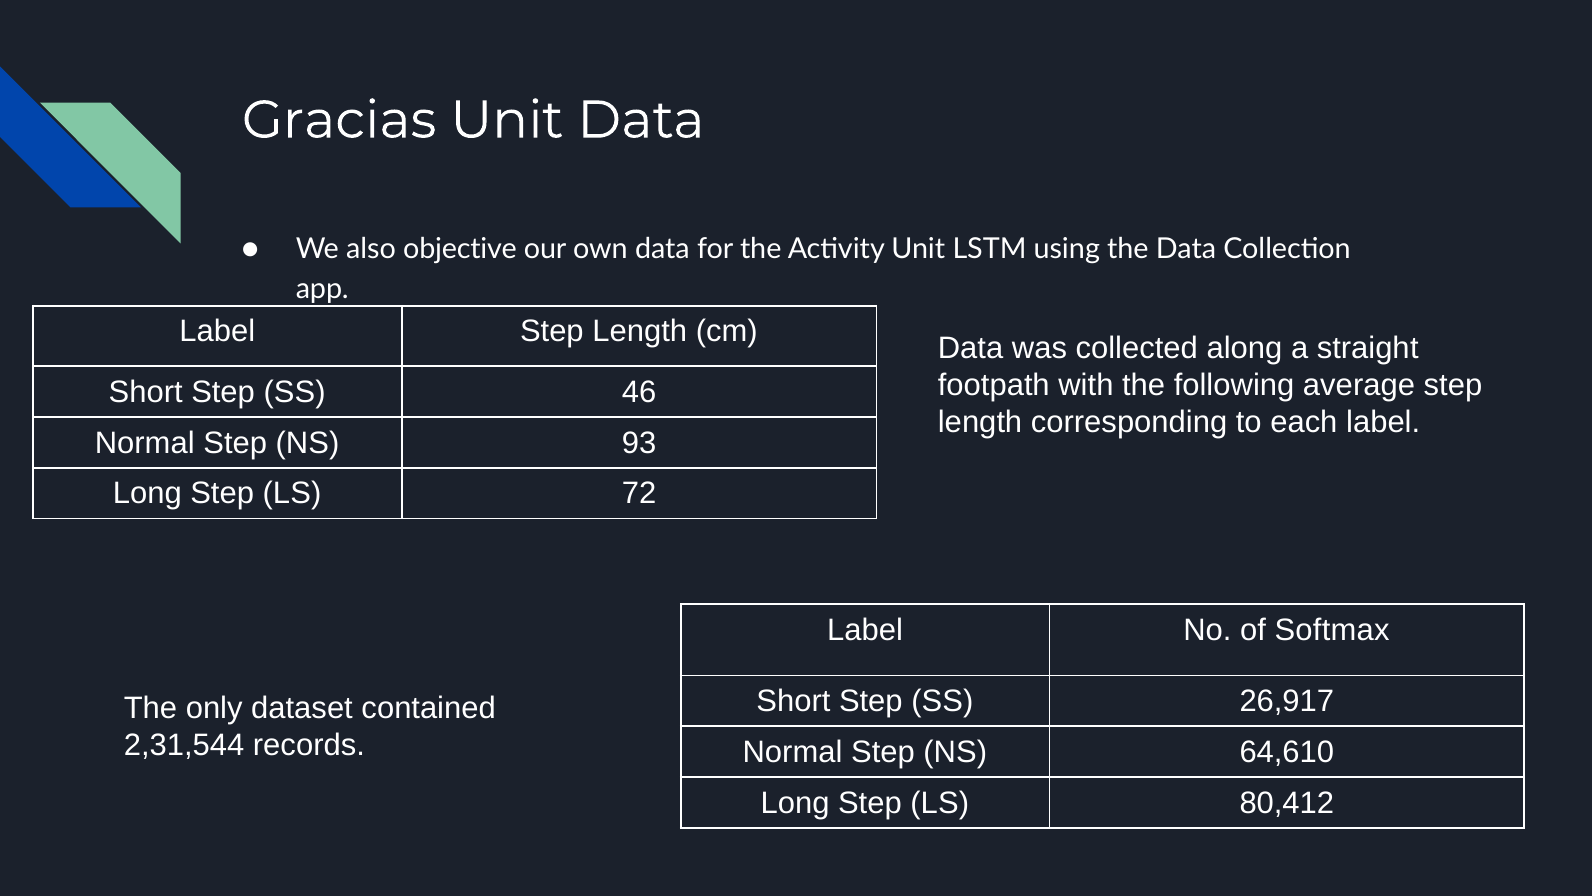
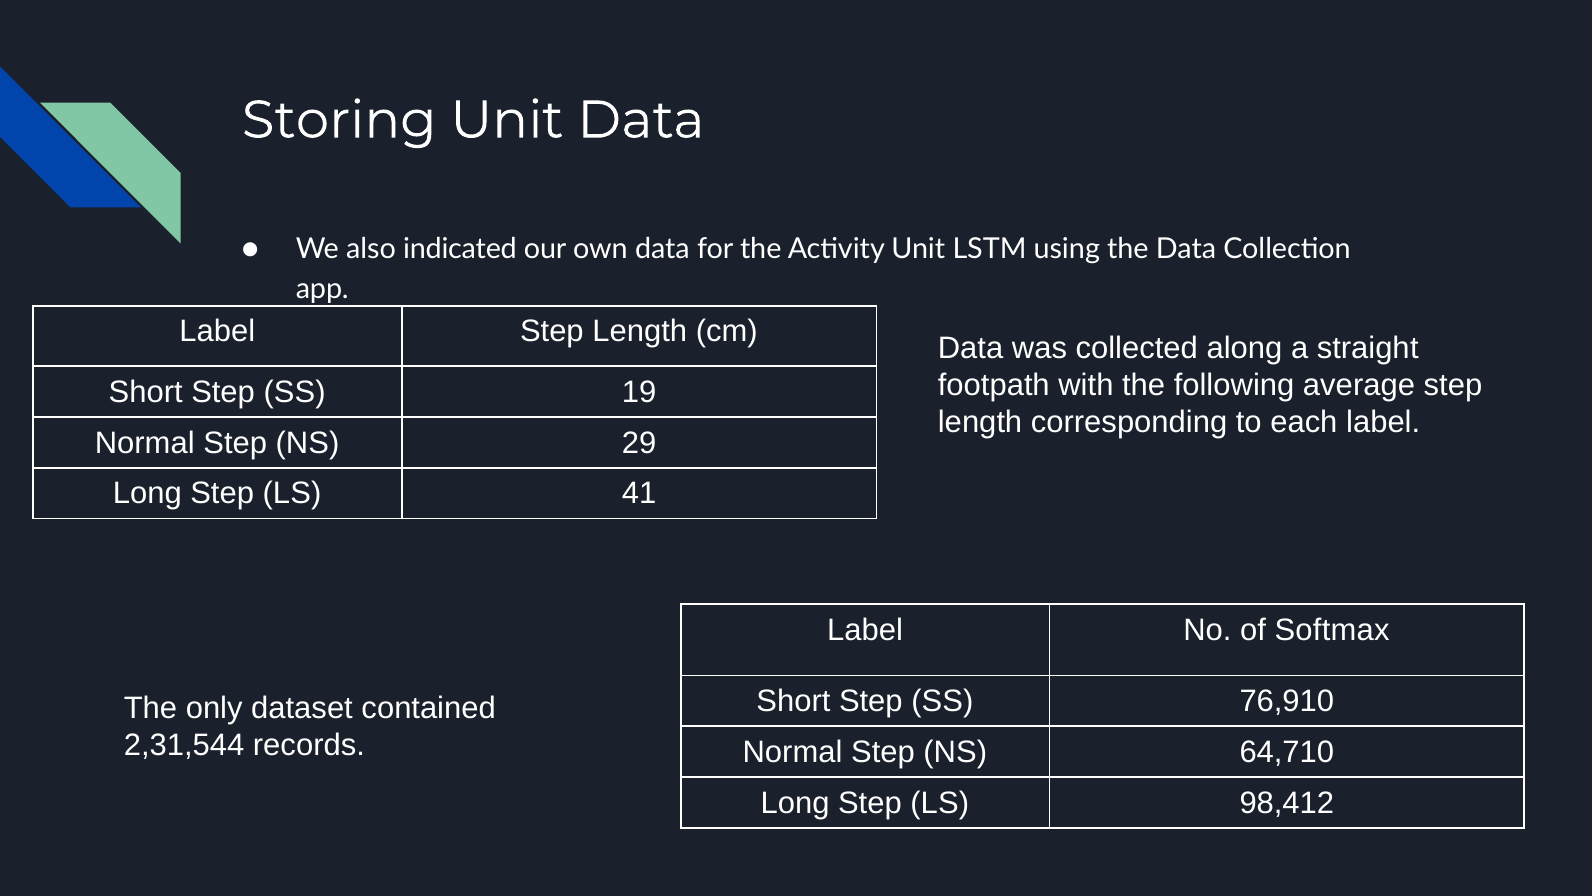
Gracias: Gracias -> Storing
objective: objective -> indicated
46: 46 -> 19
93: 93 -> 29
72: 72 -> 41
26,917: 26,917 -> 76,910
64,610: 64,610 -> 64,710
80,412: 80,412 -> 98,412
